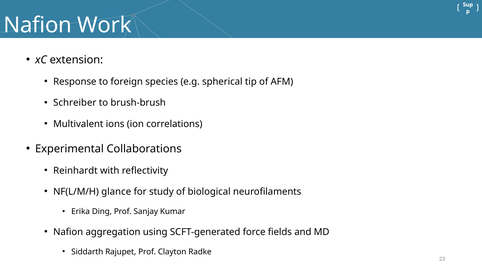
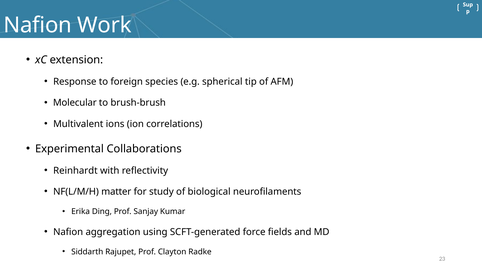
Schreiber: Schreiber -> Molecular
glance: glance -> matter
